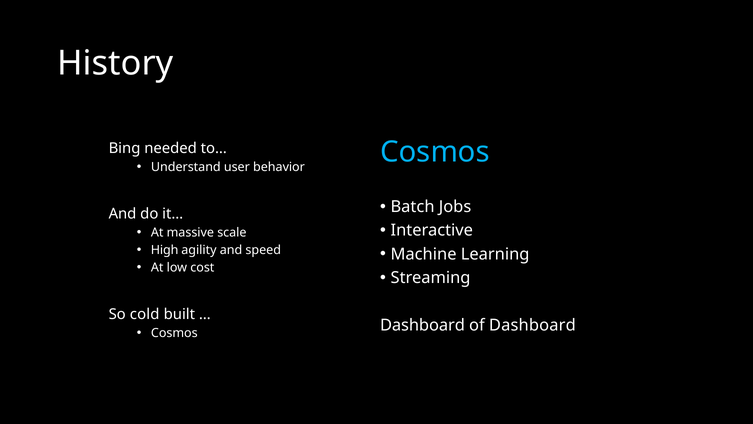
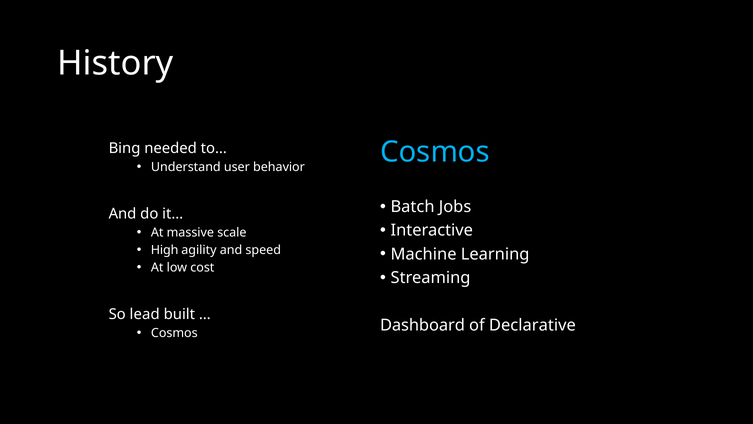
cold: cold -> lead
of Dashboard: Dashboard -> Declarative
